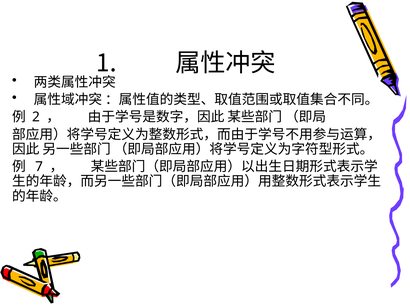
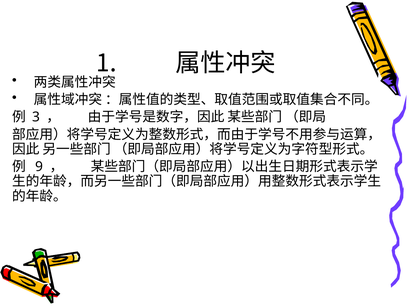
2: 2 -> 3
7: 7 -> 9
